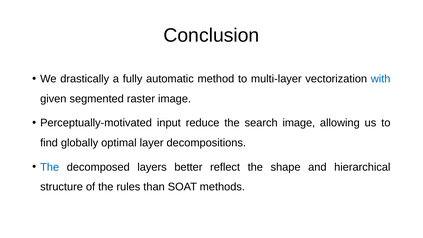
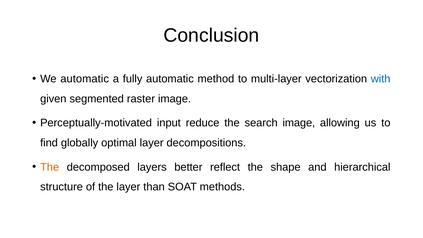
We drastically: drastically -> automatic
The at (50, 167) colour: blue -> orange
the rules: rules -> layer
